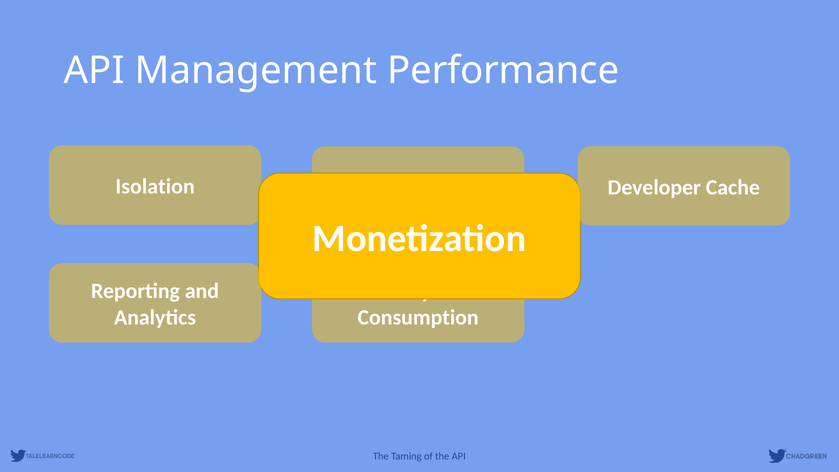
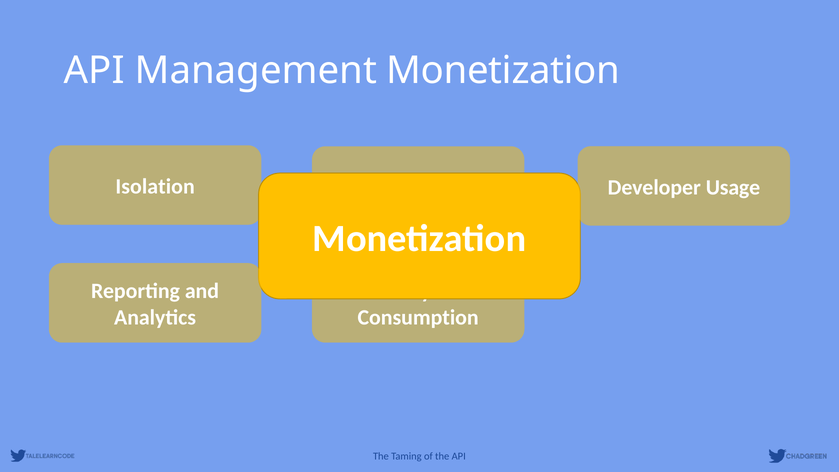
API Management Performance: Performance -> Monetization
Cache: Cache -> Usage
